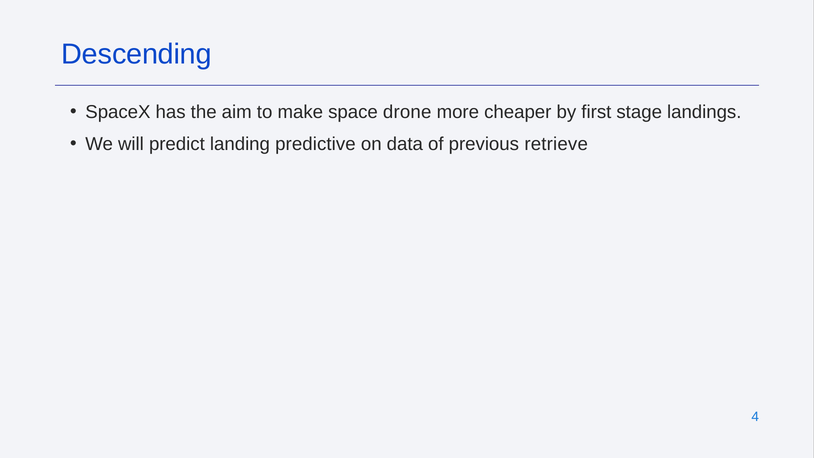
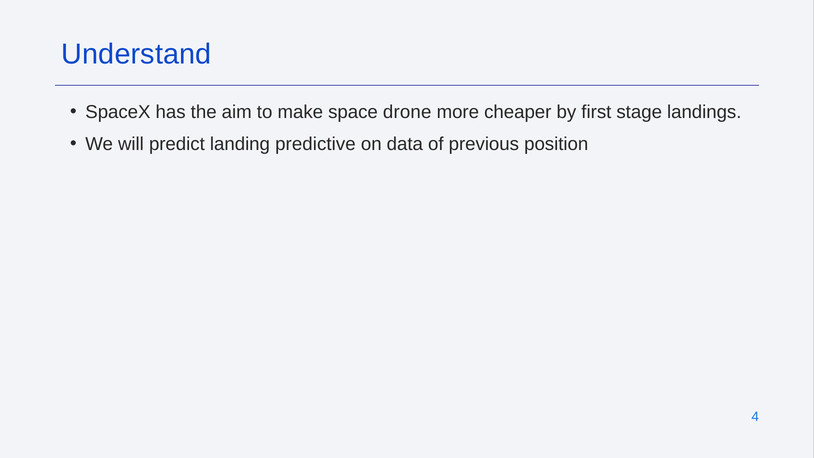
Descending: Descending -> Understand
retrieve: retrieve -> position
